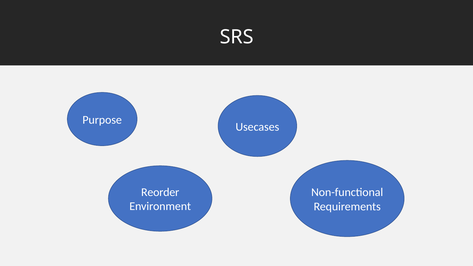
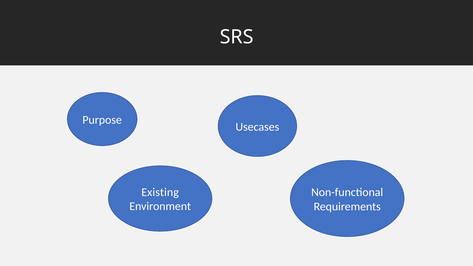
Reorder: Reorder -> Existing
